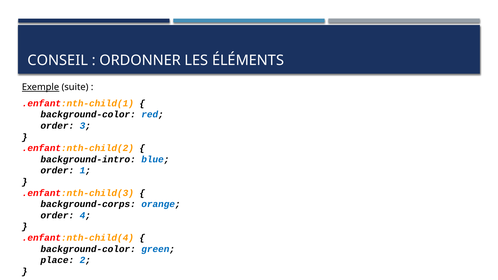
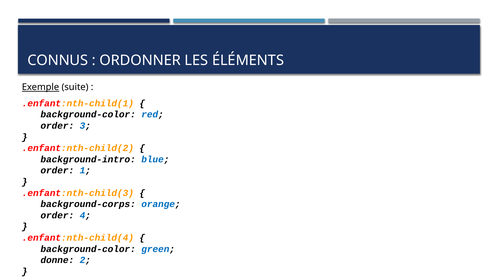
CONSEIL: CONSEIL -> CONNUS
place: place -> donne
